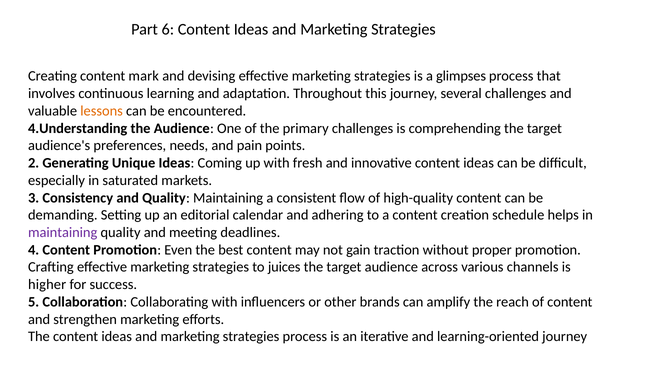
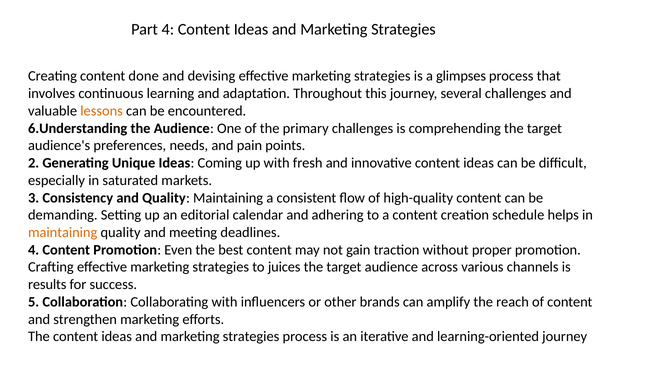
Part 6: 6 -> 4
mark: mark -> done
4.Understanding: 4.Understanding -> 6.Understanding
maintaining at (63, 232) colour: purple -> orange
higher: higher -> results
